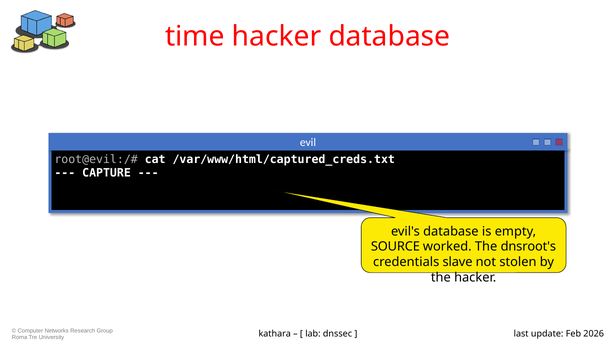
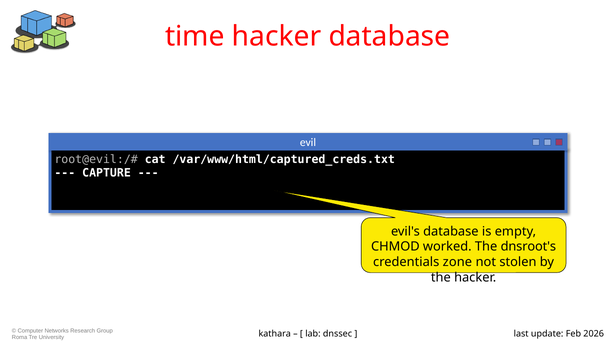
SOURCE: SOURCE -> CHMOD
slave: slave -> zone
